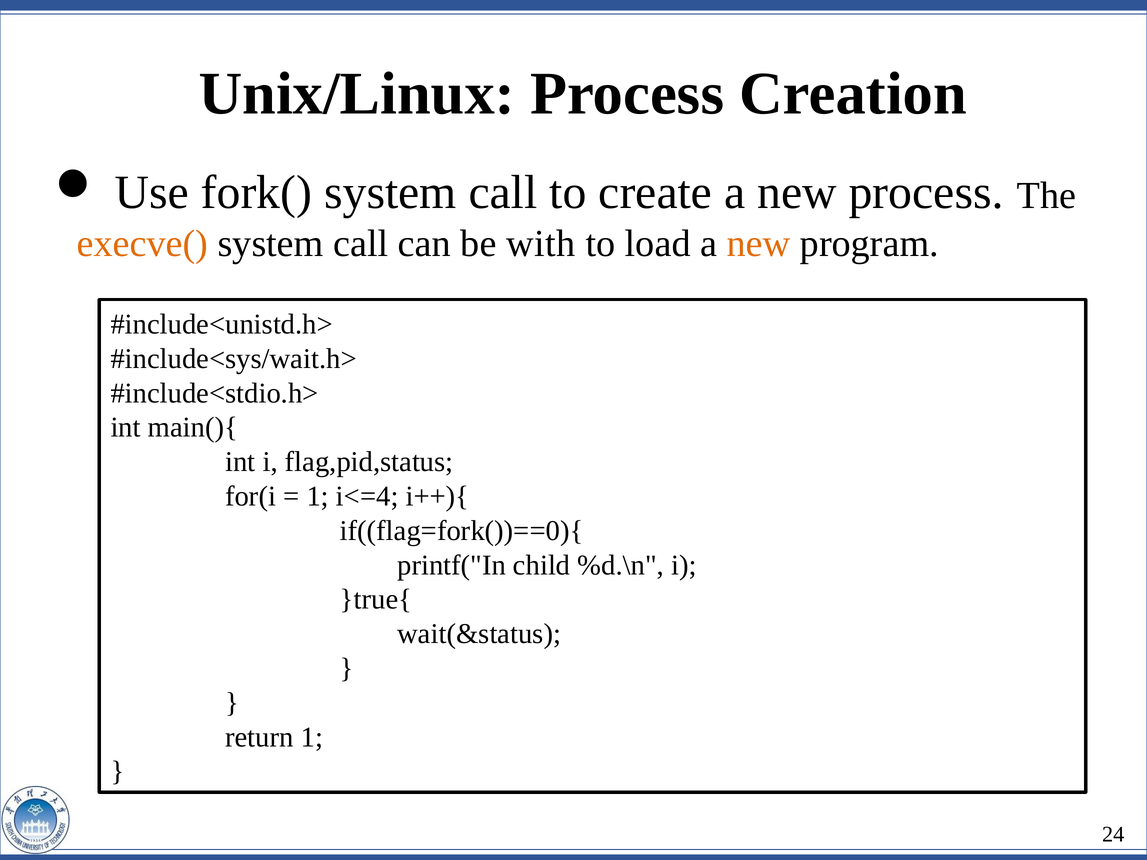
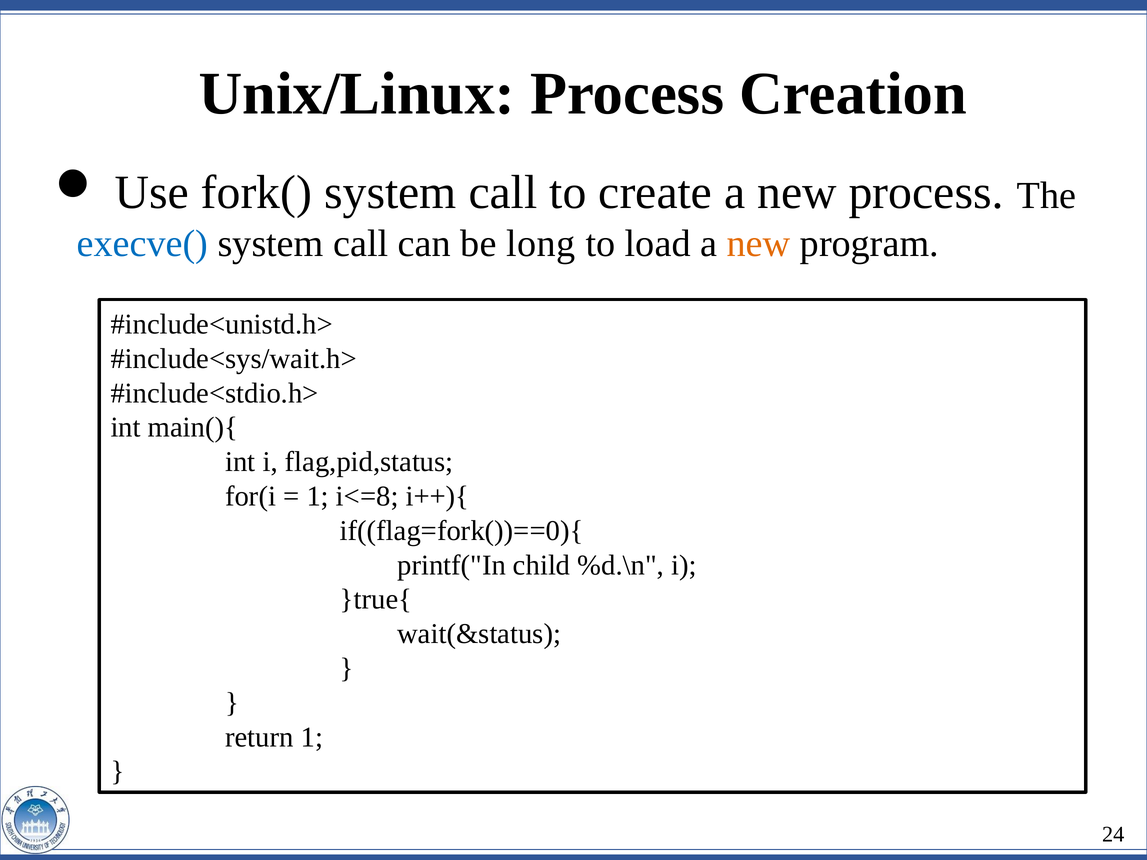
execve( colour: orange -> blue
with: with -> long
i<=4: i<=4 -> i<=8
